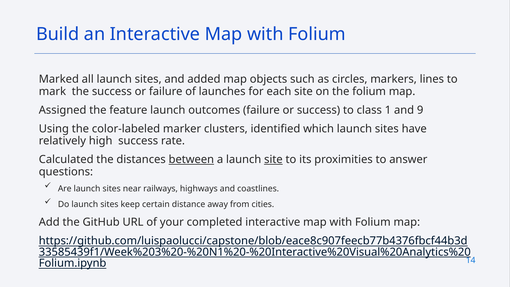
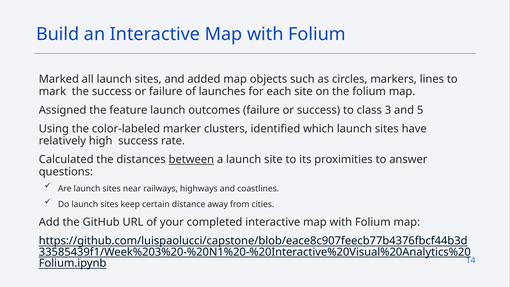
1: 1 -> 3
9: 9 -> 5
site at (273, 160) underline: present -> none
